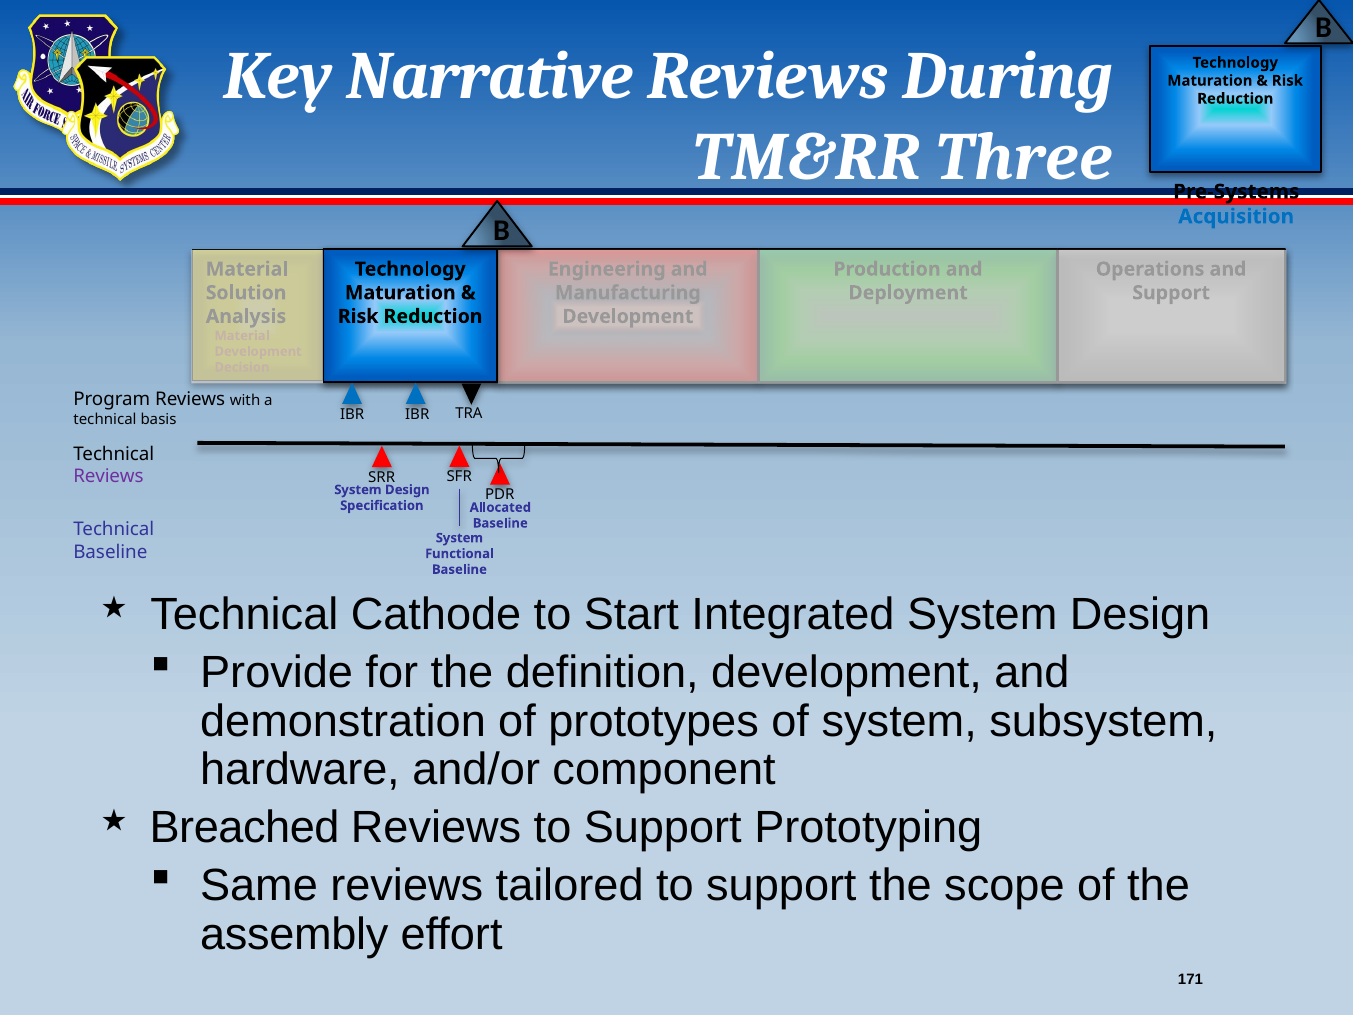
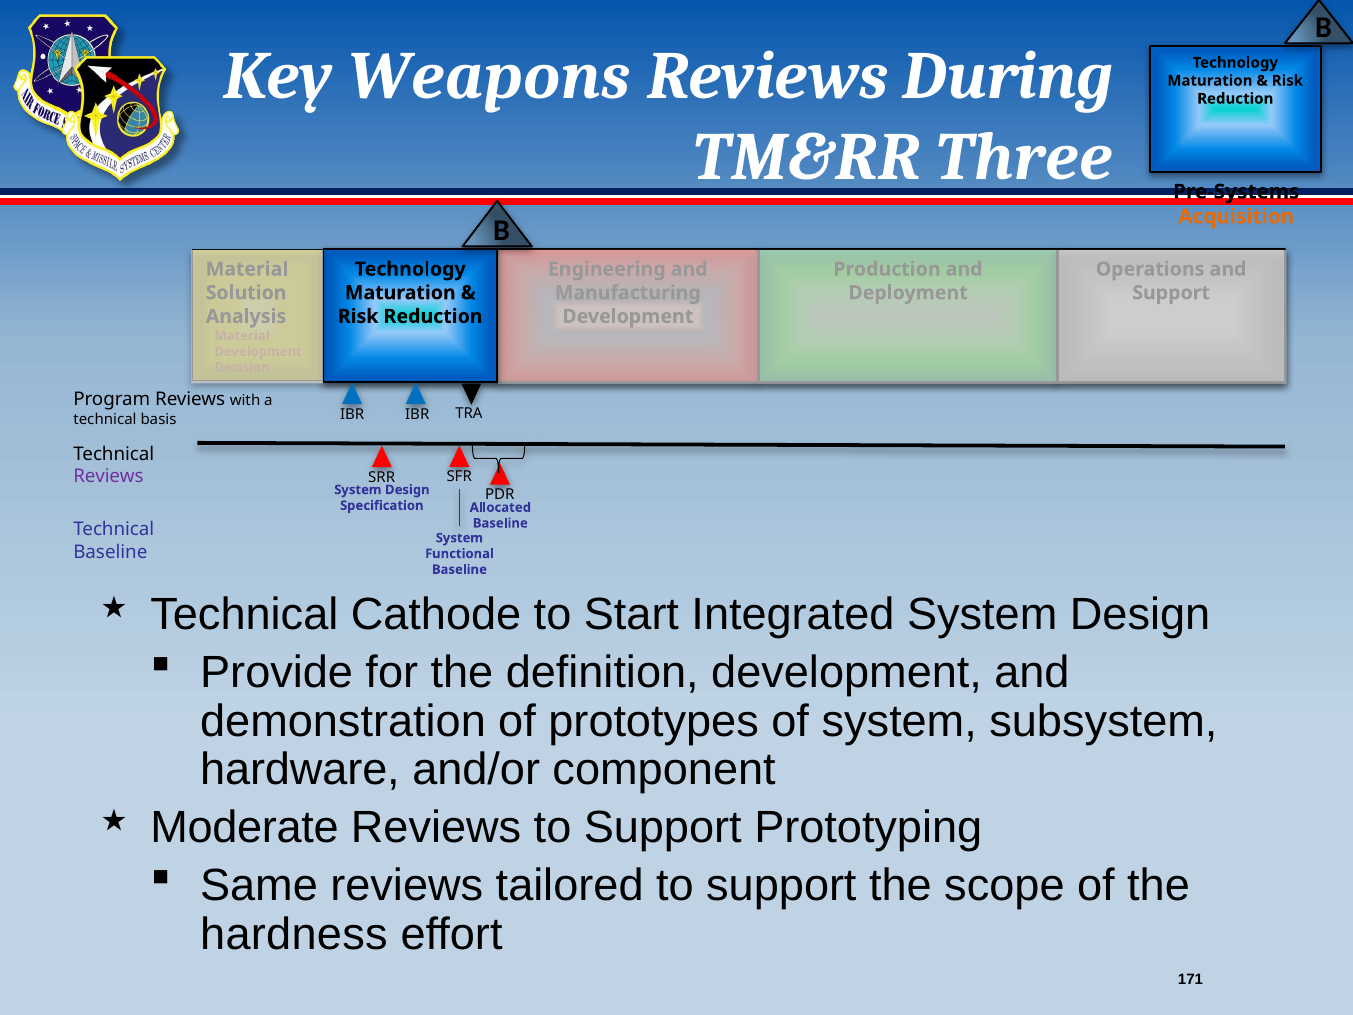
Narrative: Narrative -> Weapons
Acquisition colour: blue -> orange
Breached: Breached -> Moderate
assembly: assembly -> hardness
